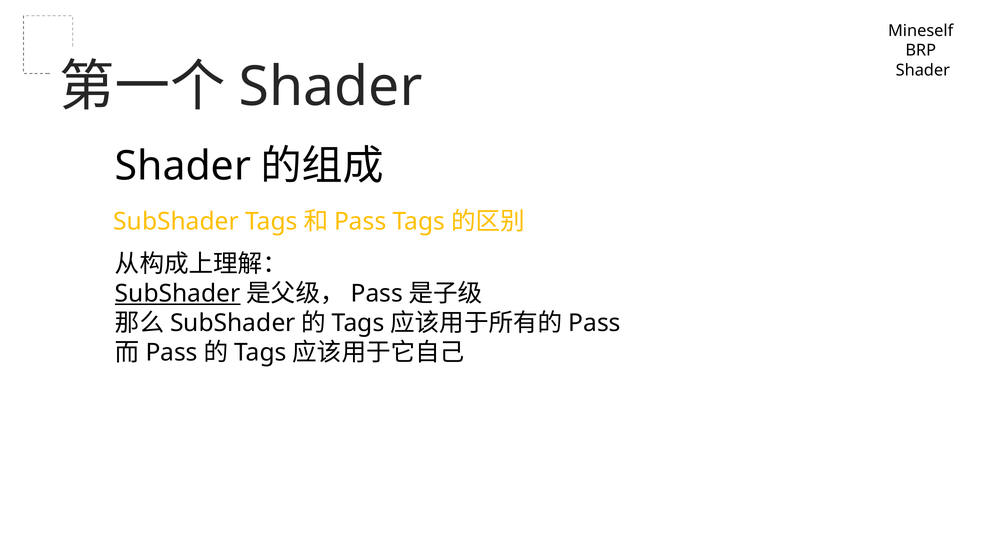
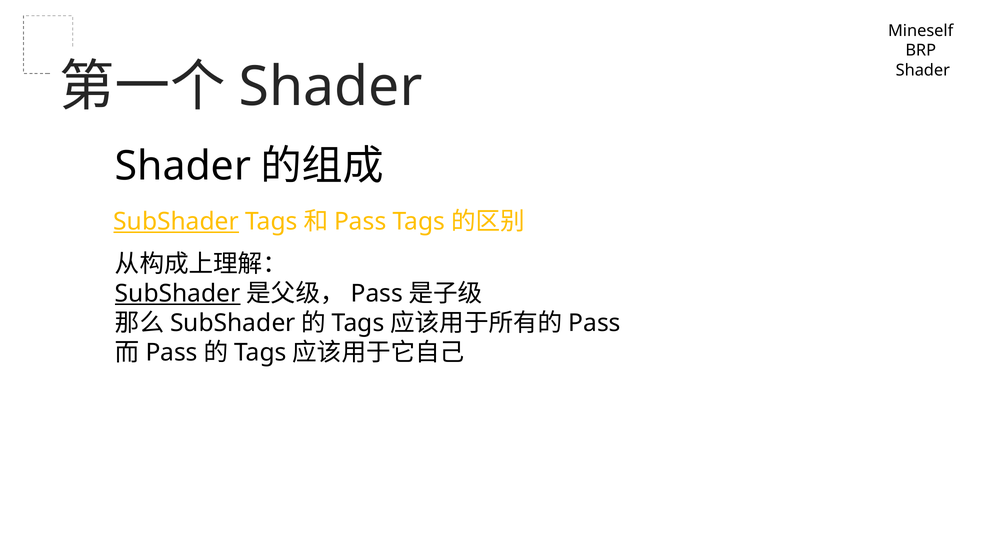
SubShader at (176, 222) underline: none -> present
